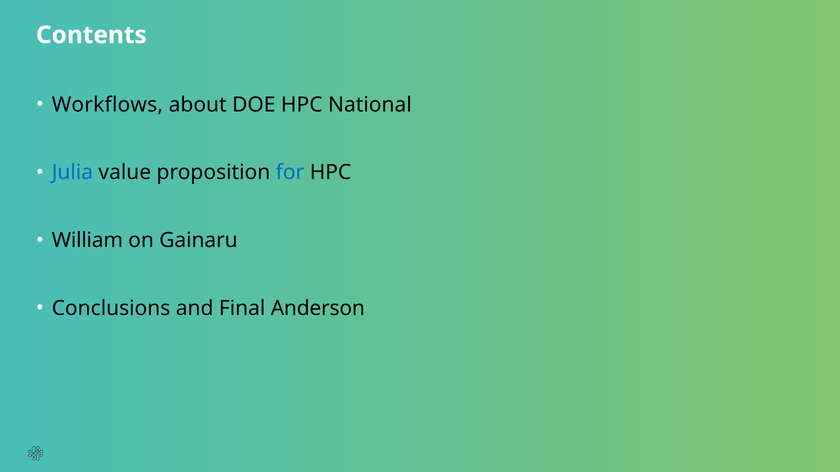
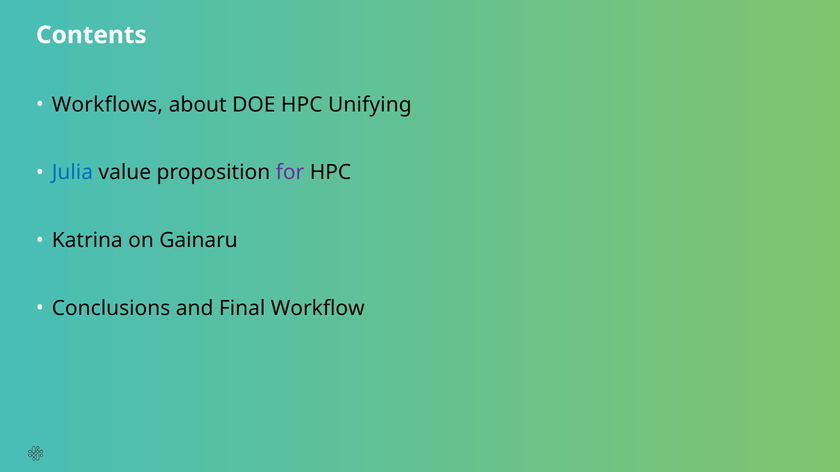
National: National -> Unifying
for colour: blue -> purple
William: William -> Katrina
Anderson: Anderson -> Workflow
